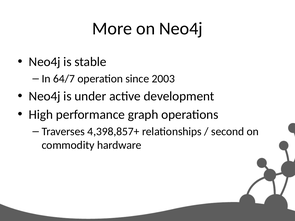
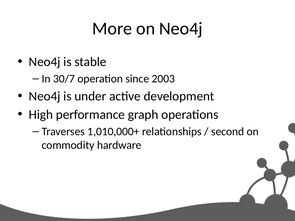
64/7: 64/7 -> 30/7
4,398,857+: 4,398,857+ -> 1,010,000+
